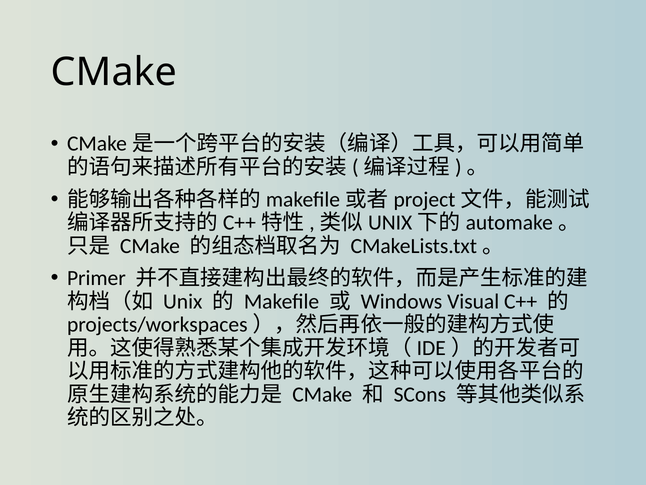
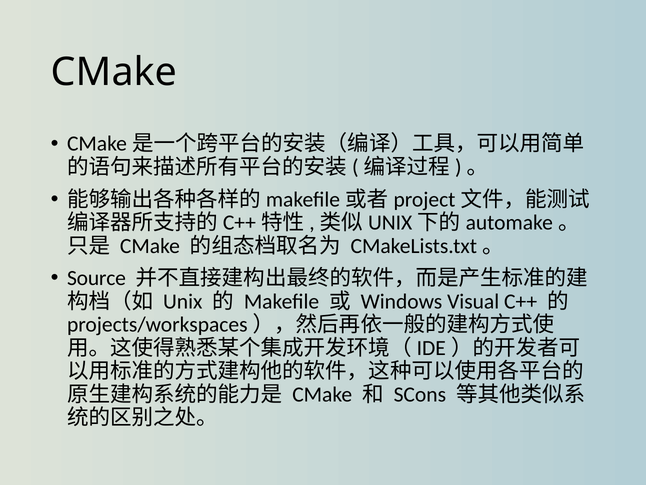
Primer: Primer -> Source
